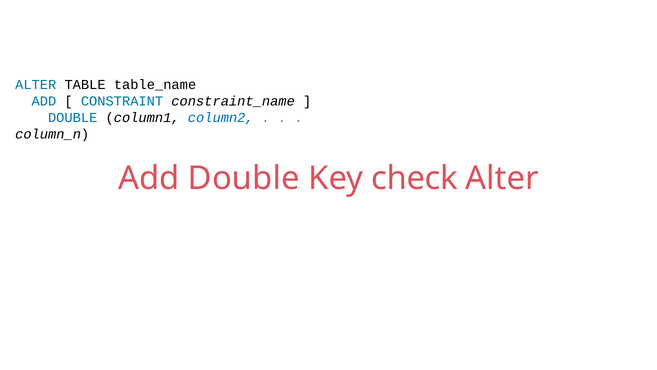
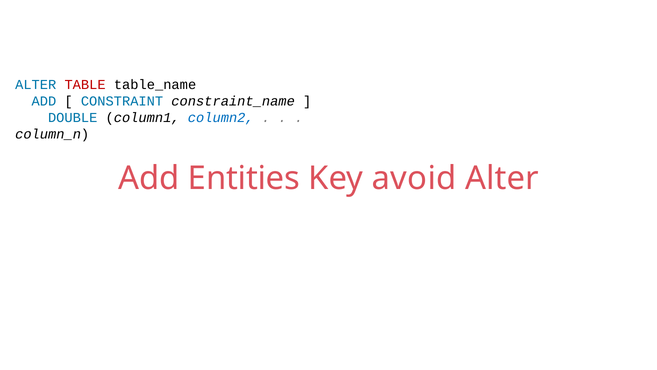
TABLE colour: black -> red
Add Double: Double -> Entities
check: check -> avoid
